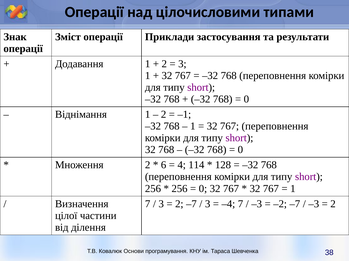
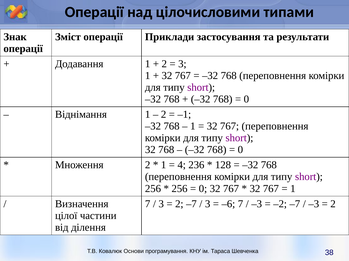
6 at (164, 165): 6 -> 1
114: 114 -> 236
–4: –4 -> –6
